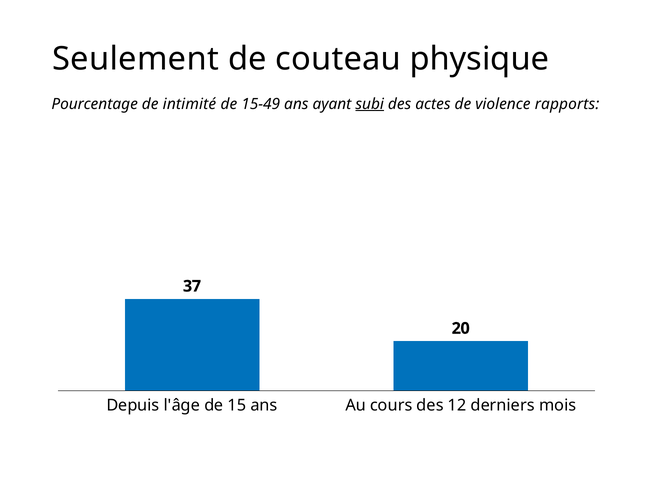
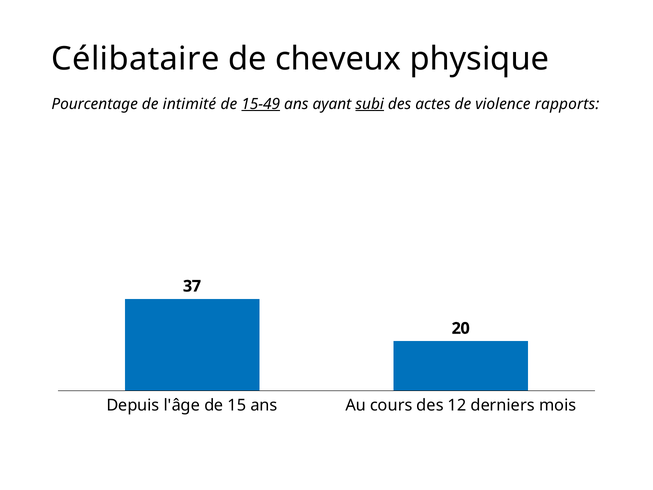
Seulement: Seulement -> Célibataire
couteau: couteau -> cheveux
15-49 underline: none -> present
